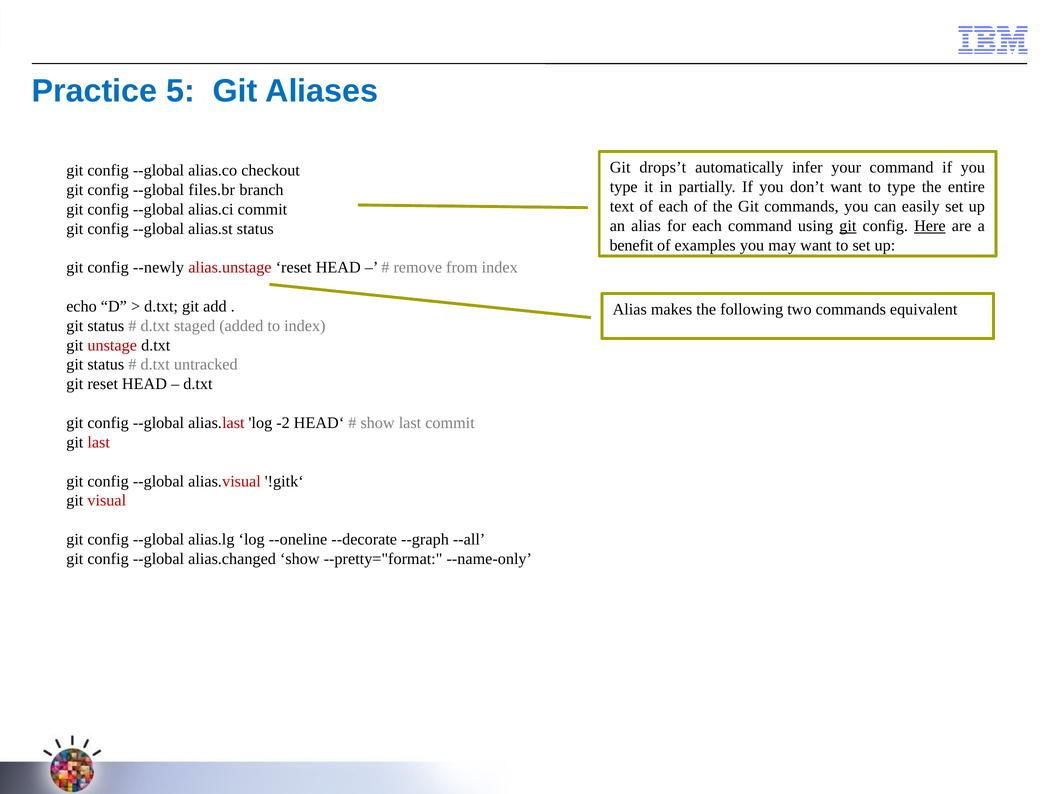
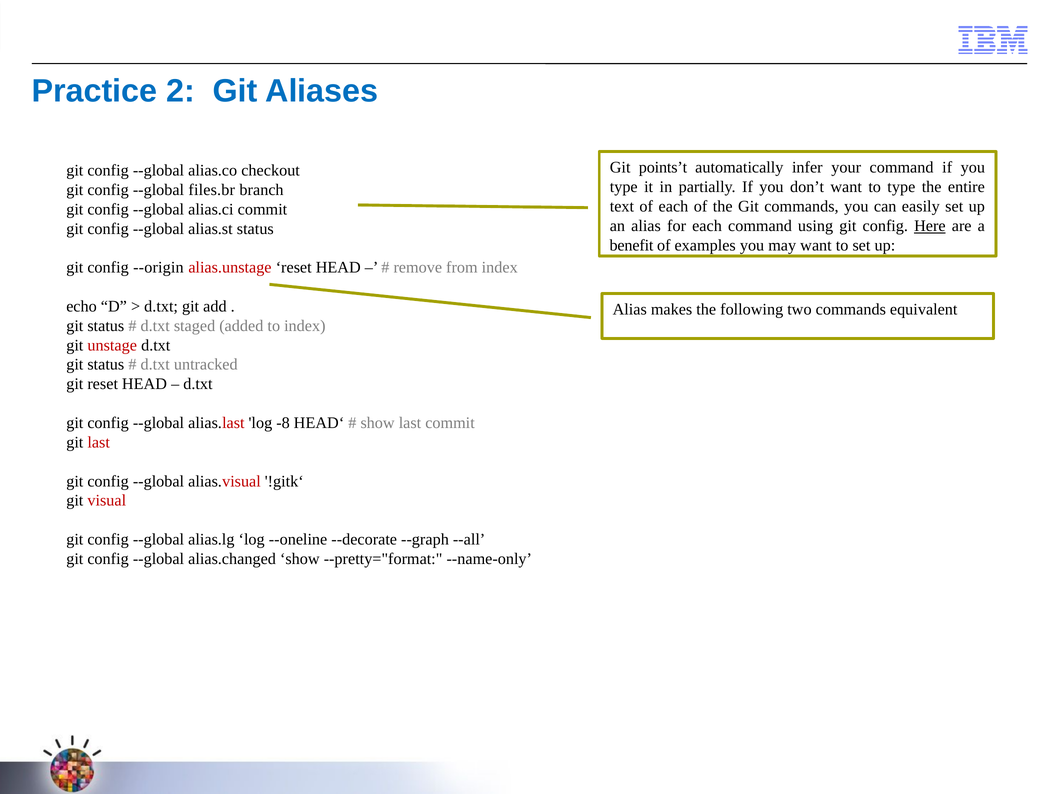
5: 5 -> 2
drops’t: drops’t -> points’t
git at (848, 226) underline: present -> none
--newly: --newly -> --origin
-2: -2 -> -8
